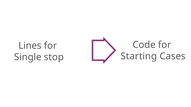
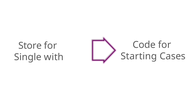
Lines: Lines -> Store
stop: stop -> with
